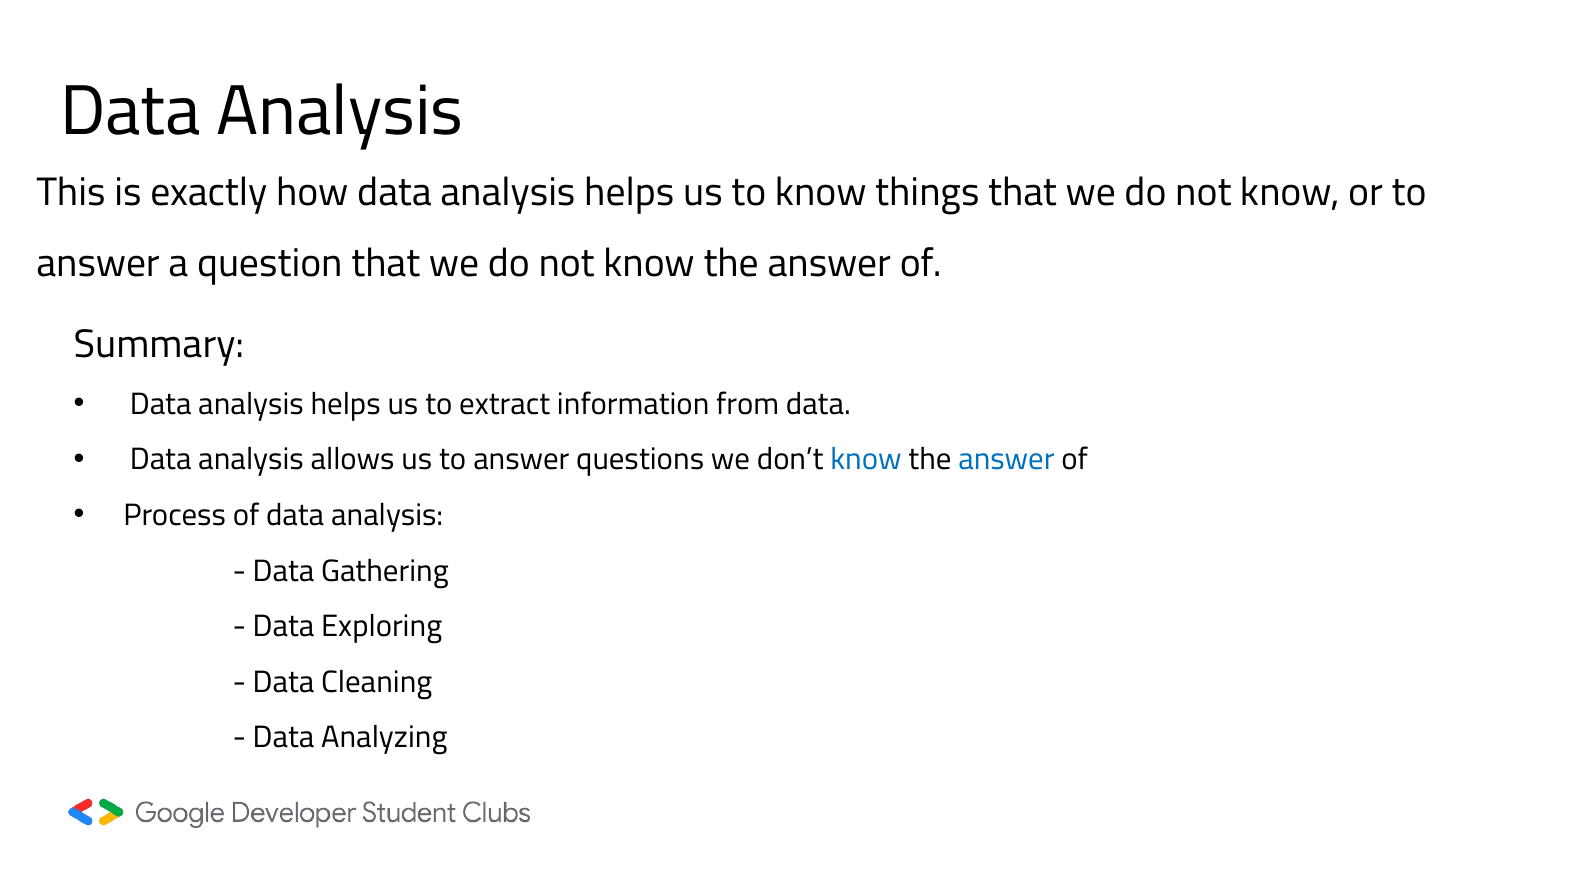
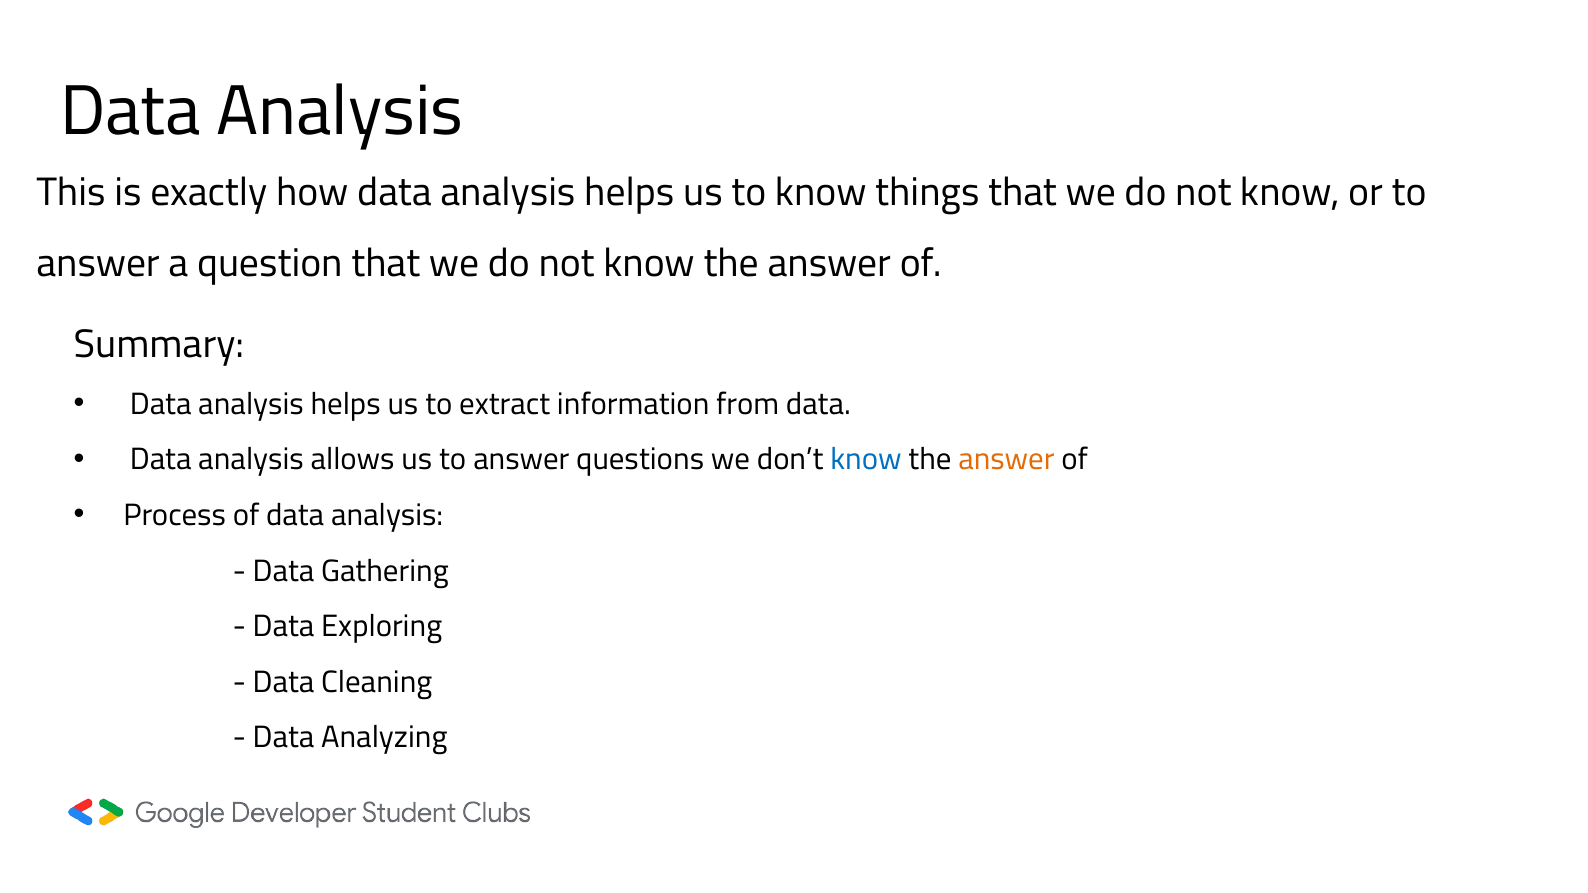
answer at (1006, 460) colour: blue -> orange
